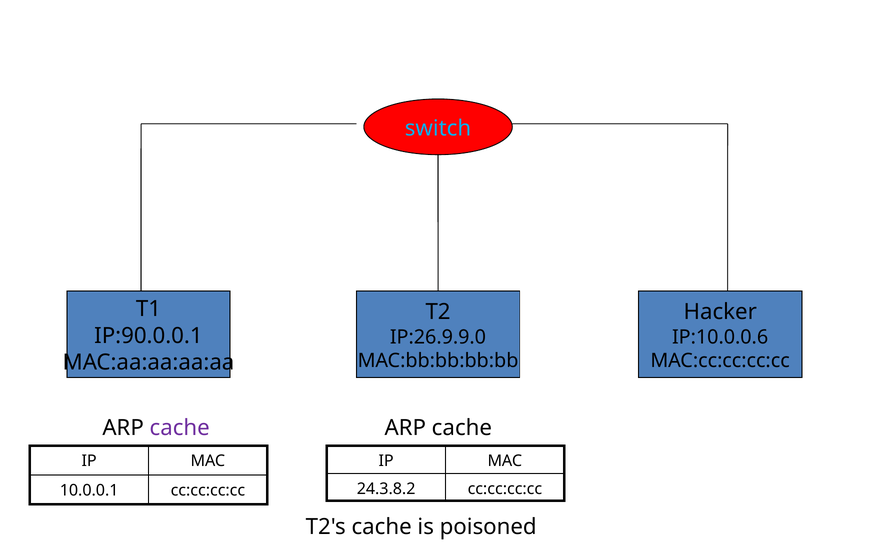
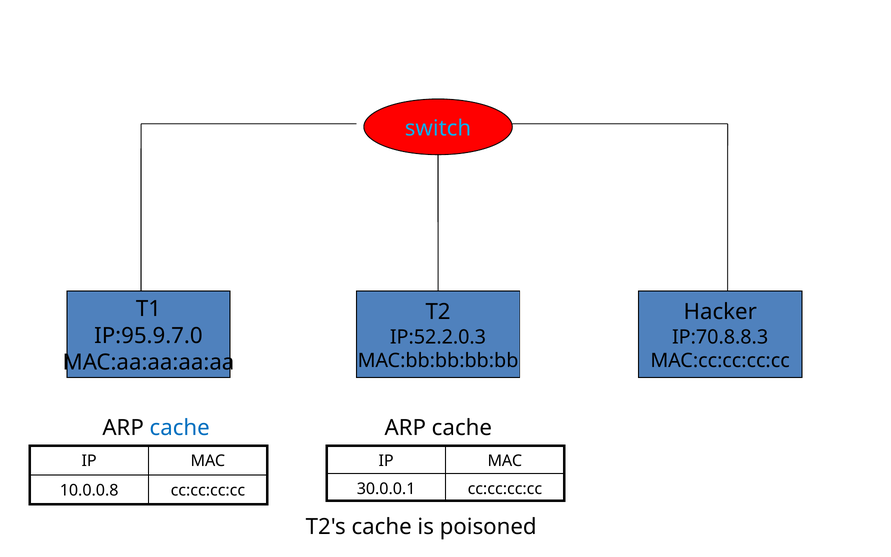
IP:90.0.0.1: IP:90.0.0.1 -> IP:95.9.7.0
IP:26.9.9.0: IP:26.9.9.0 -> IP:52.2.0.3
IP:10.0.0.6: IP:10.0.0.6 -> IP:70.8.8.3
cache at (180, 428) colour: purple -> blue
24.3.8.2: 24.3.8.2 -> 30.0.0.1
10.0.0.1: 10.0.0.1 -> 10.0.0.8
